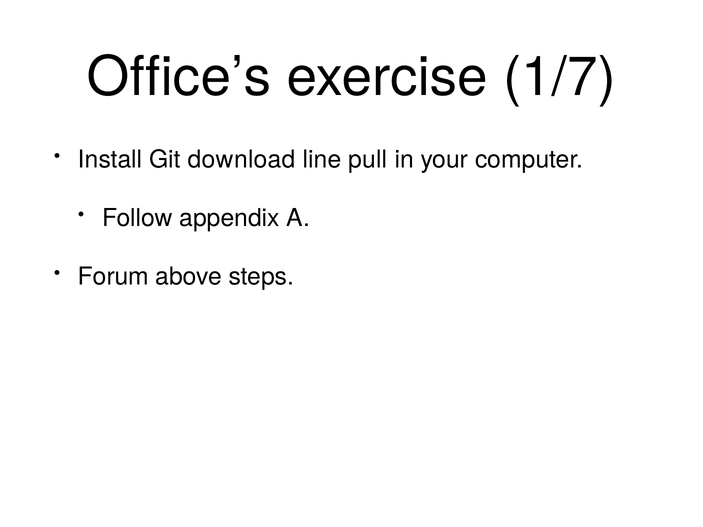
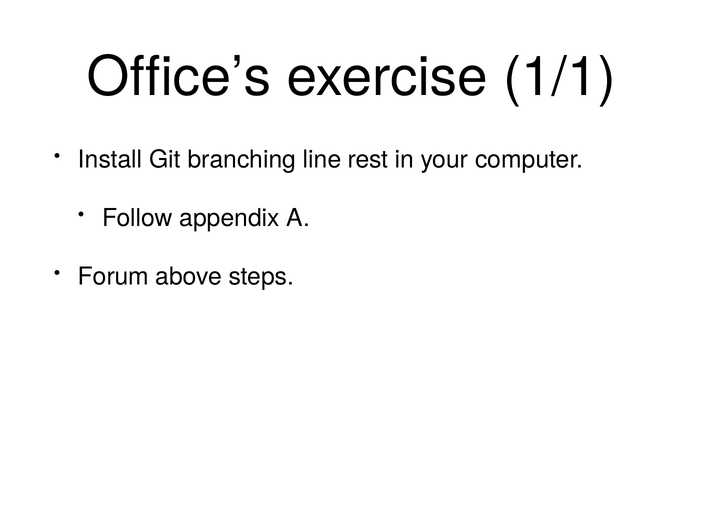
1/7: 1/7 -> 1/1
download: download -> branching
pull: pull -> rest
